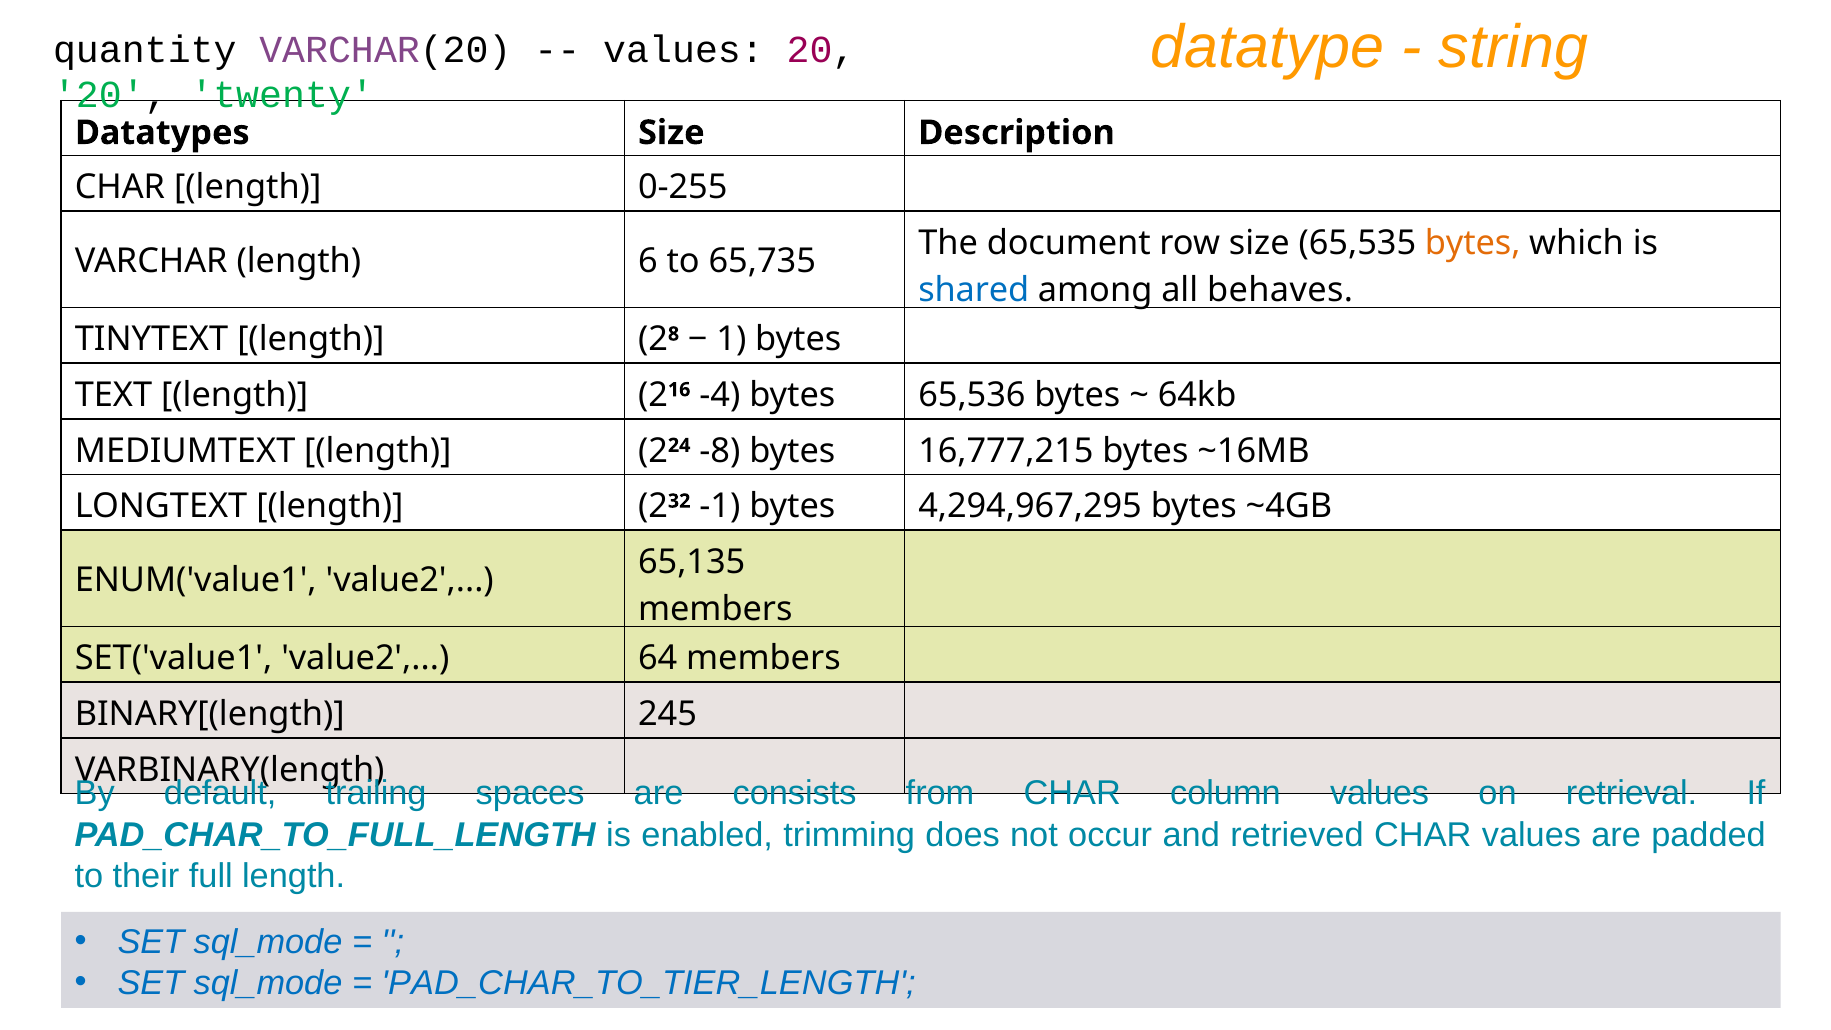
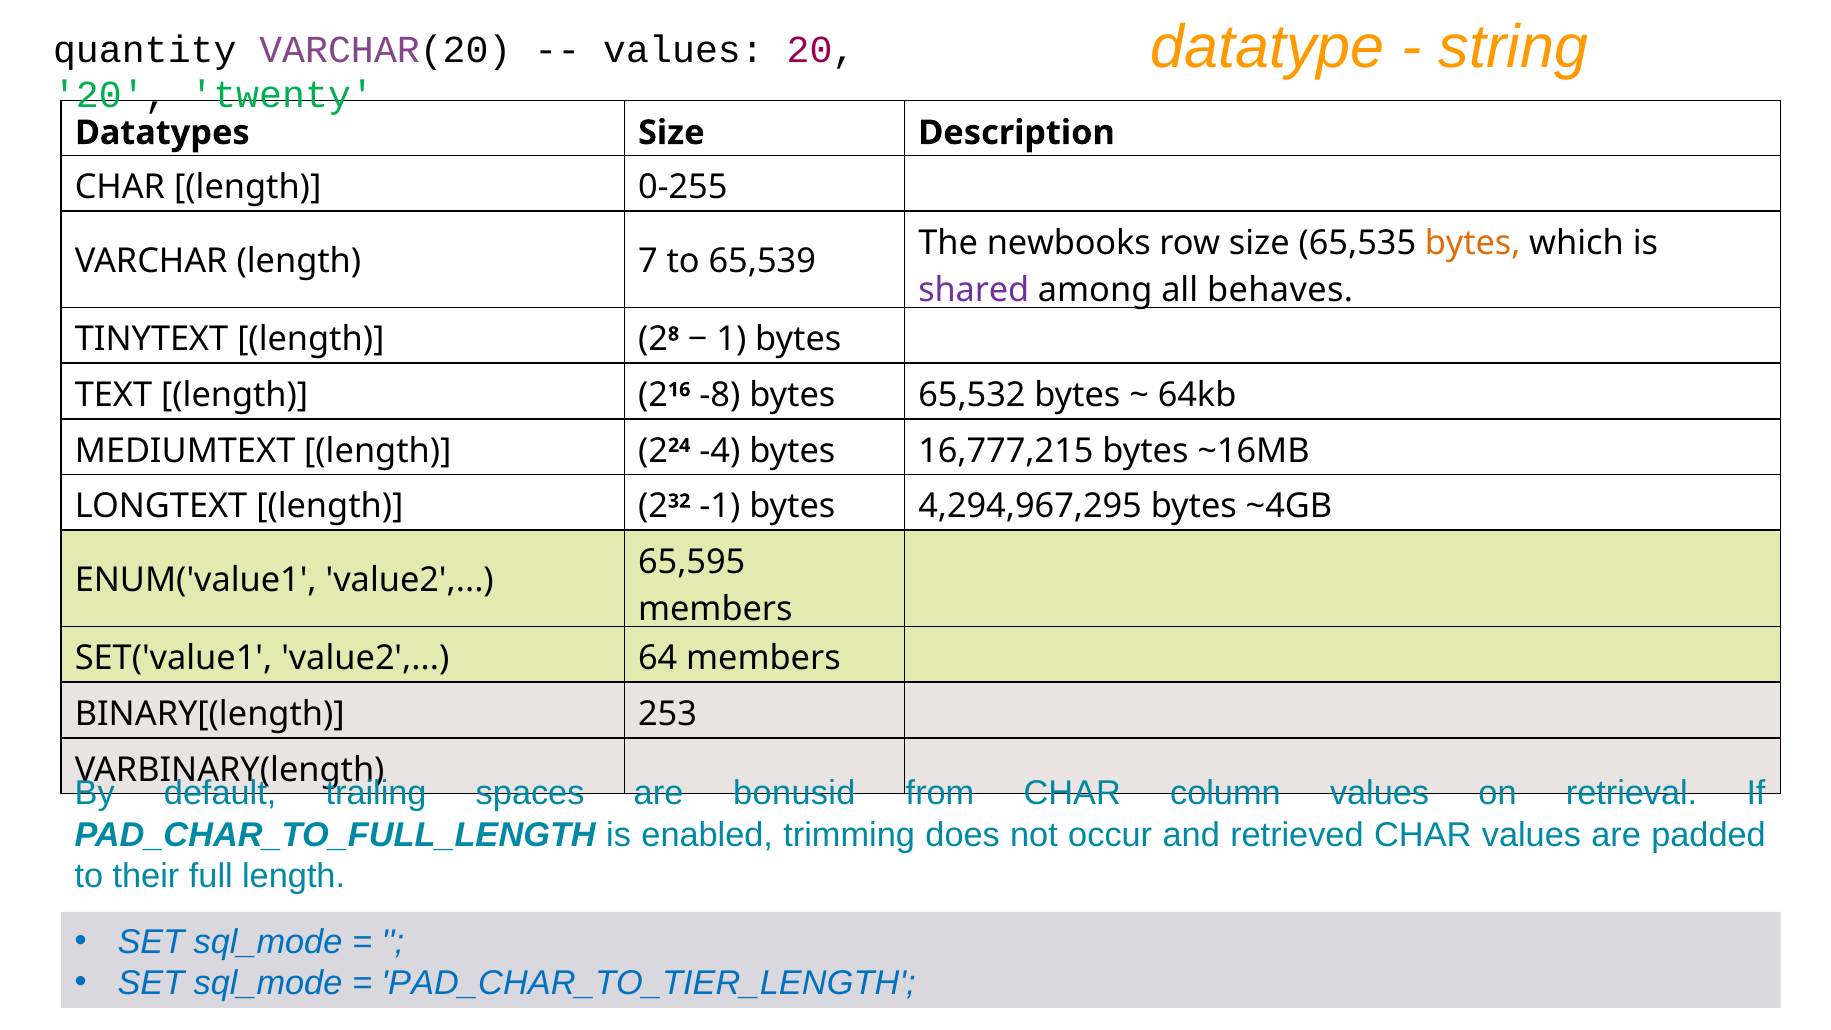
document: document -> newbooks
6: 6 -> 7
65,735: 65,735 -> 65,539
shared colour: blue -> purple
-4: -4 -> -8
65,536: 65,536 -> 65,532
-8: -8 -> -4
65,135: 65,135 -> 65,595
245: 245 -> 253
consists: consists -> bonusid
